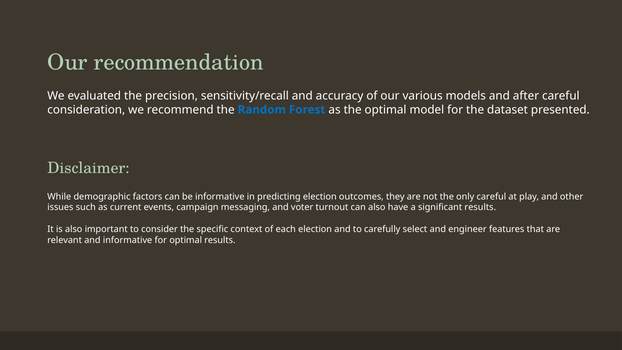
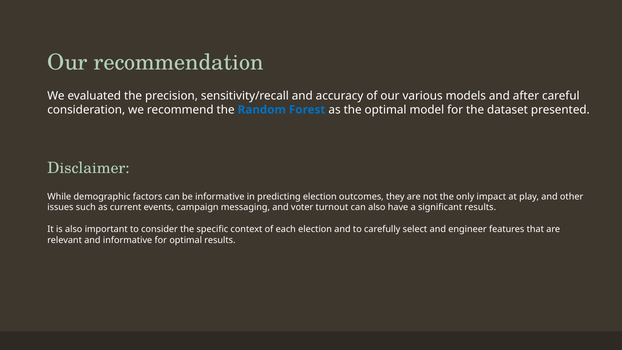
only careful: careful -> impact
